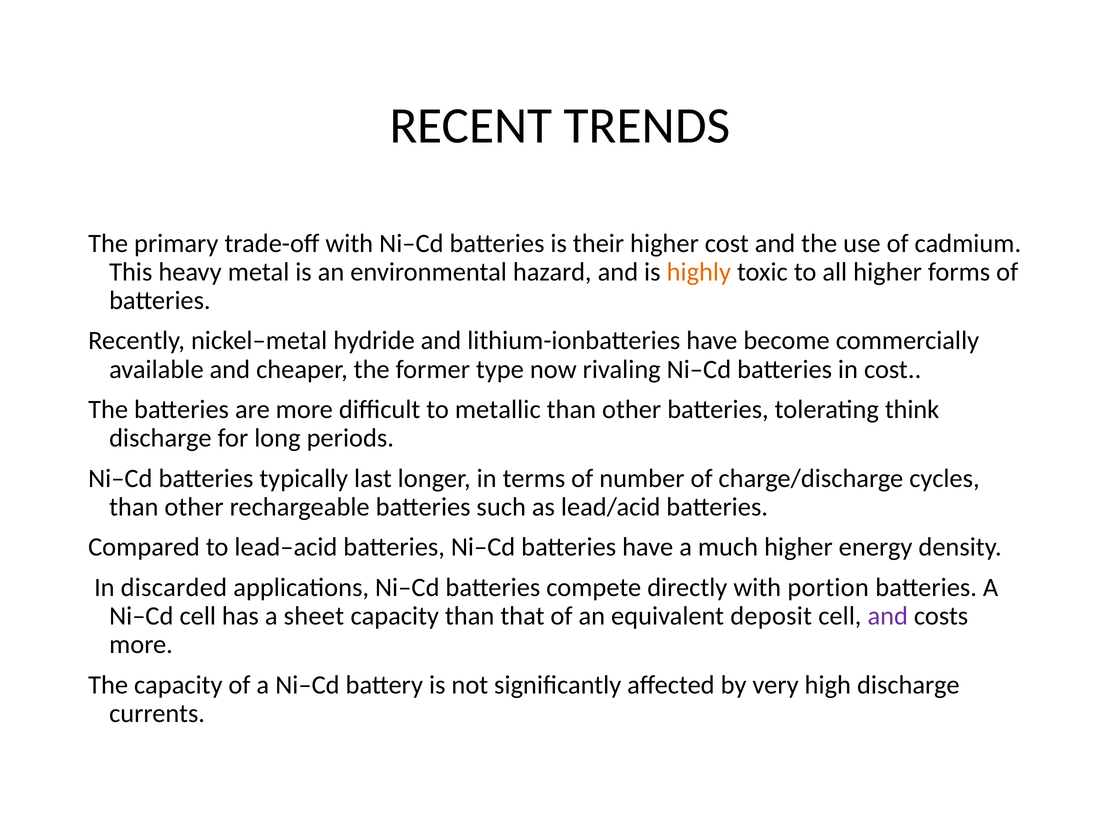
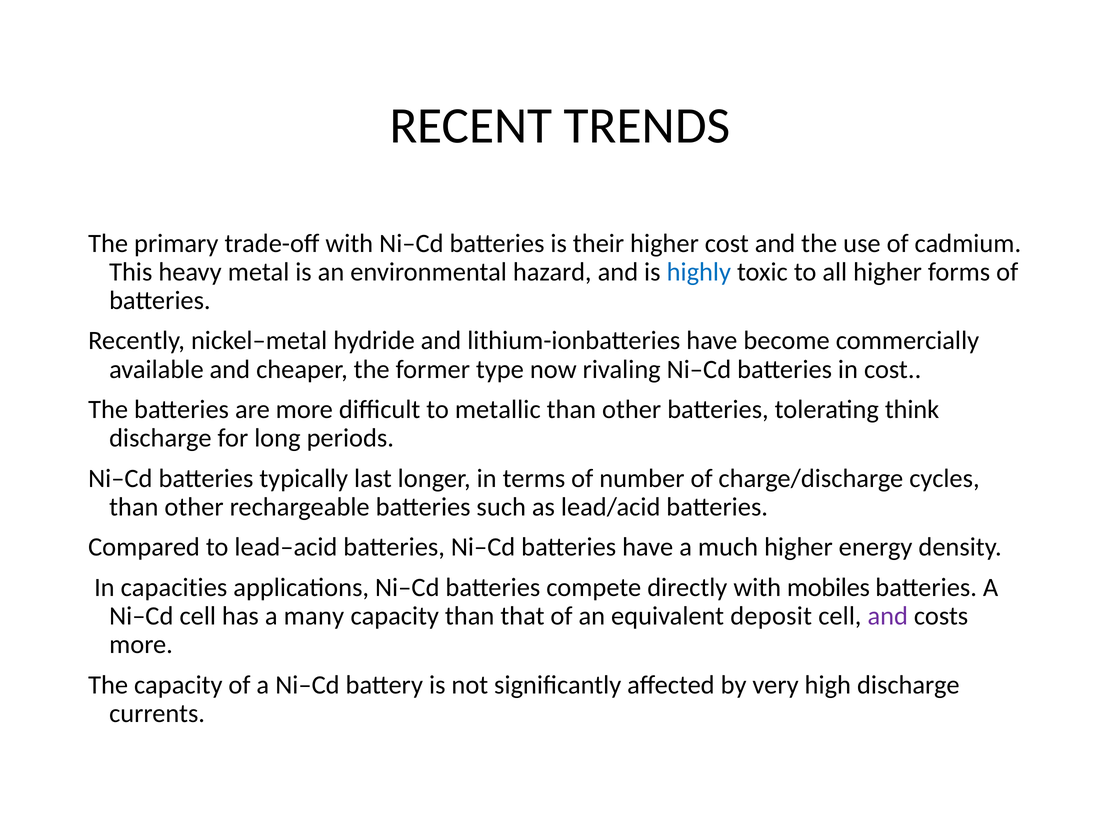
highly colour: orange -> blue
discarded: discarded -> capacities
portion: portion -> mobiles
sheet: sheet -> many
